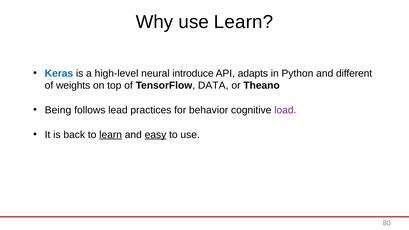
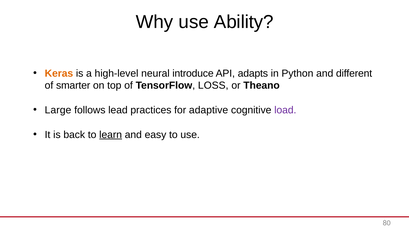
use Learn: Learn -> Ability
Keras colour: blue -> orange
weights: weights -> smarter
DATA: DATA -> LOSS
Being: Being -> Large
behavior: behavior -> adaptive
easy underline: present -> none
